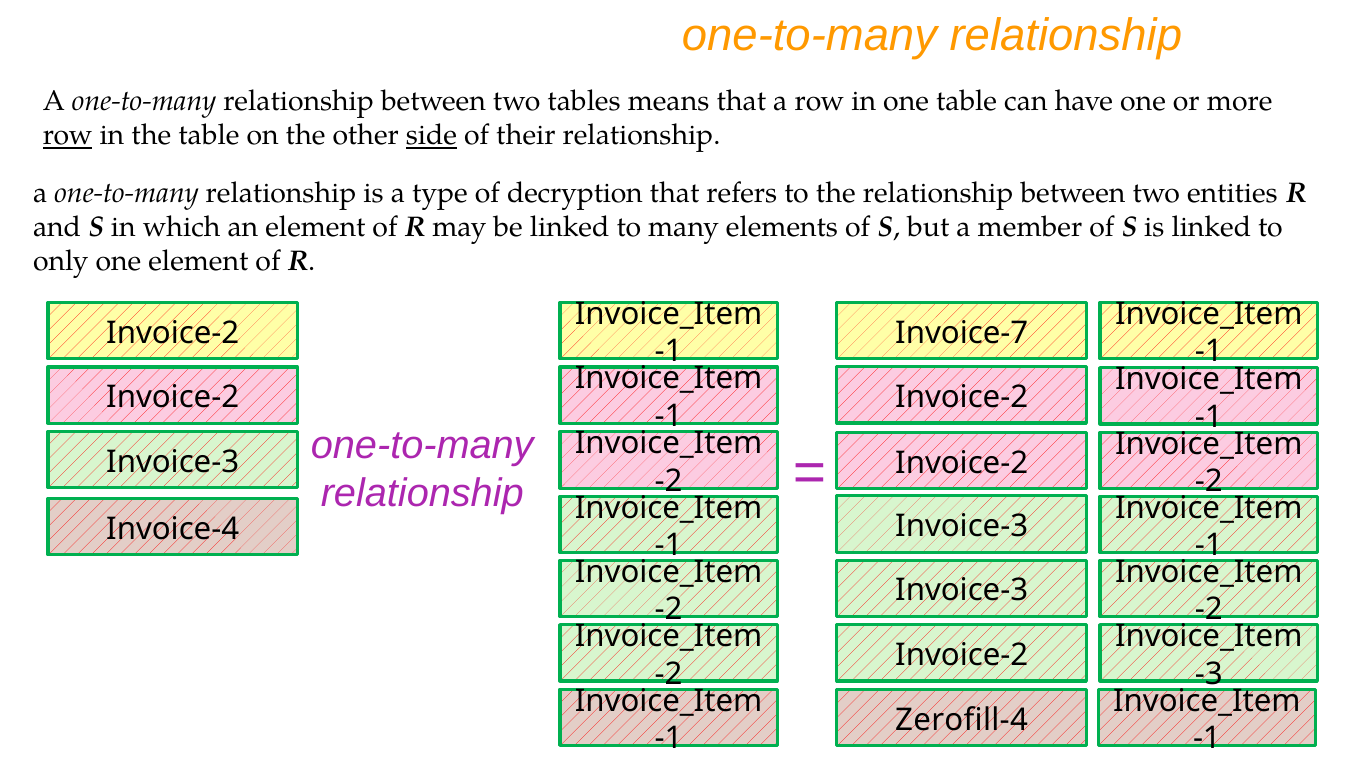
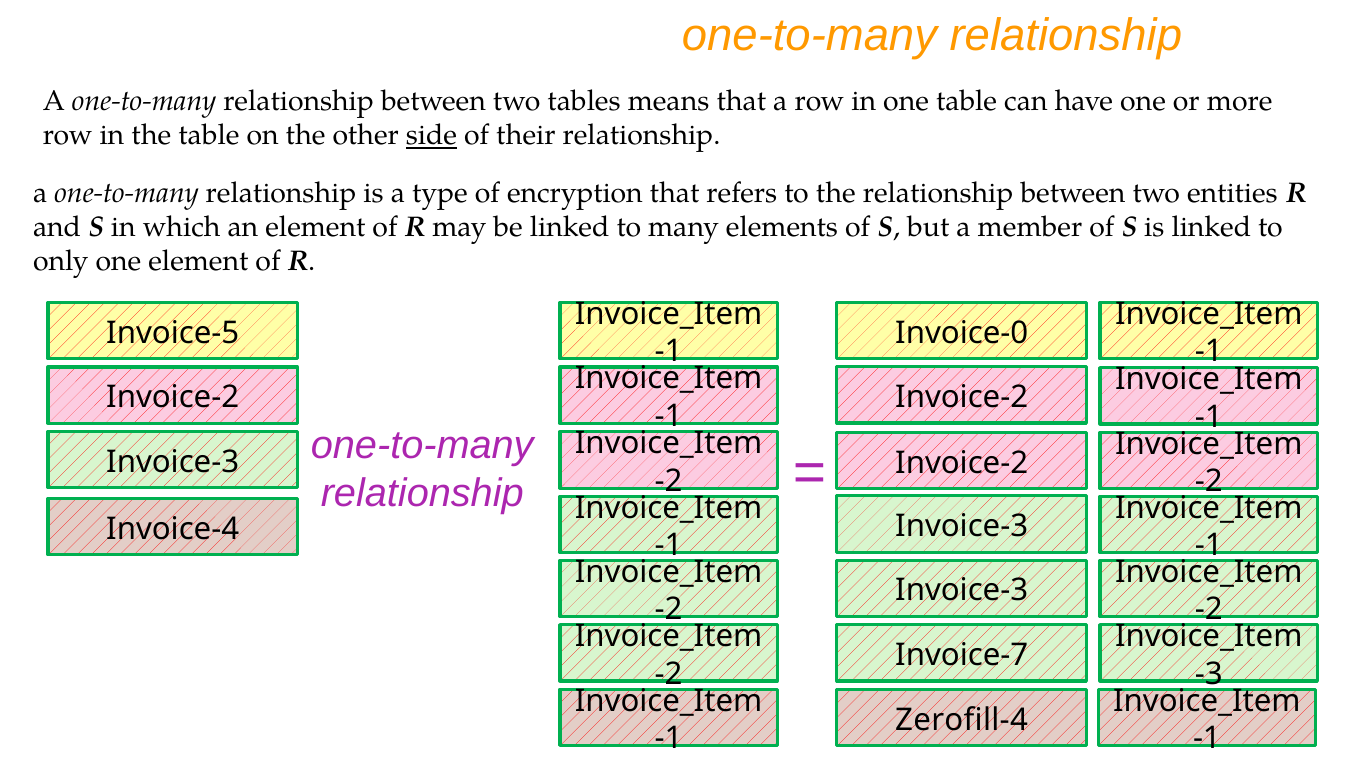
row at (68, 136) underline: present -> none
decryption: decryption -> encryption
Invoice-2 at (173, 333): Invoice-2 -> Invoice-5
Invoice-7: Invoice-7 -> Invoice-0
Invoice-2 at (962, 655): Invoice-2 -> Invoice-7
